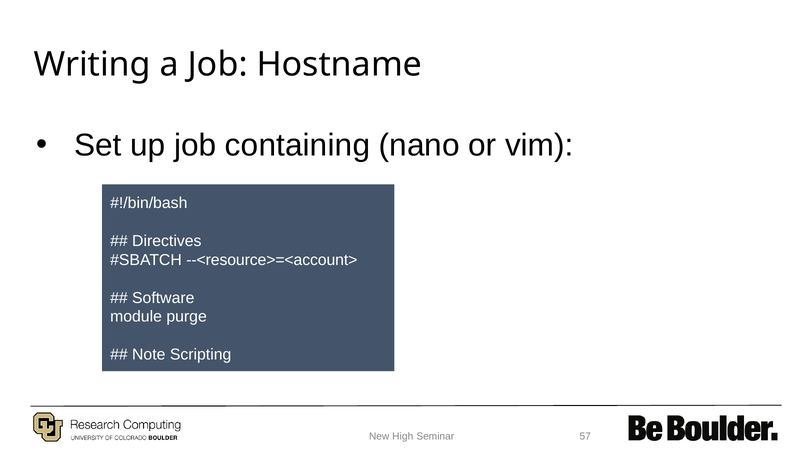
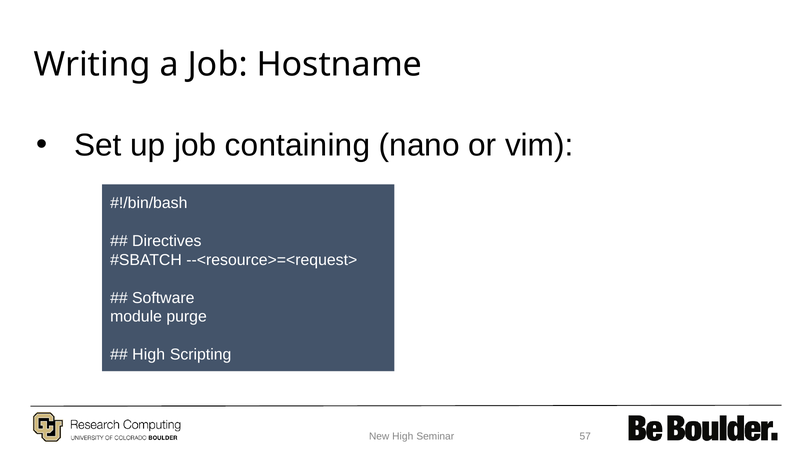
--<resource>=<account>: --<resource>=<account> -> --<resource>=<request>
Note at (149, 355): Note -> High
